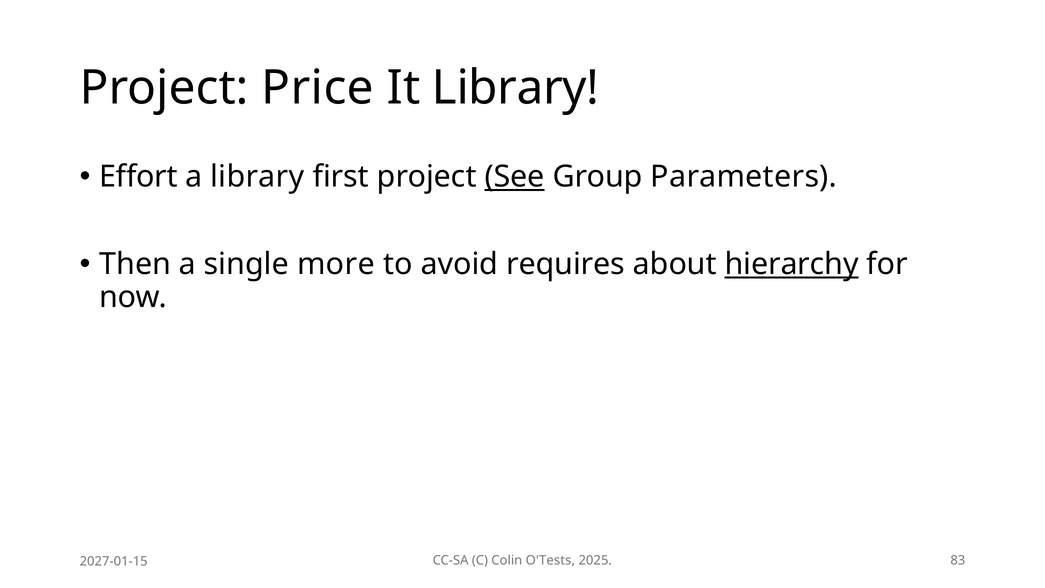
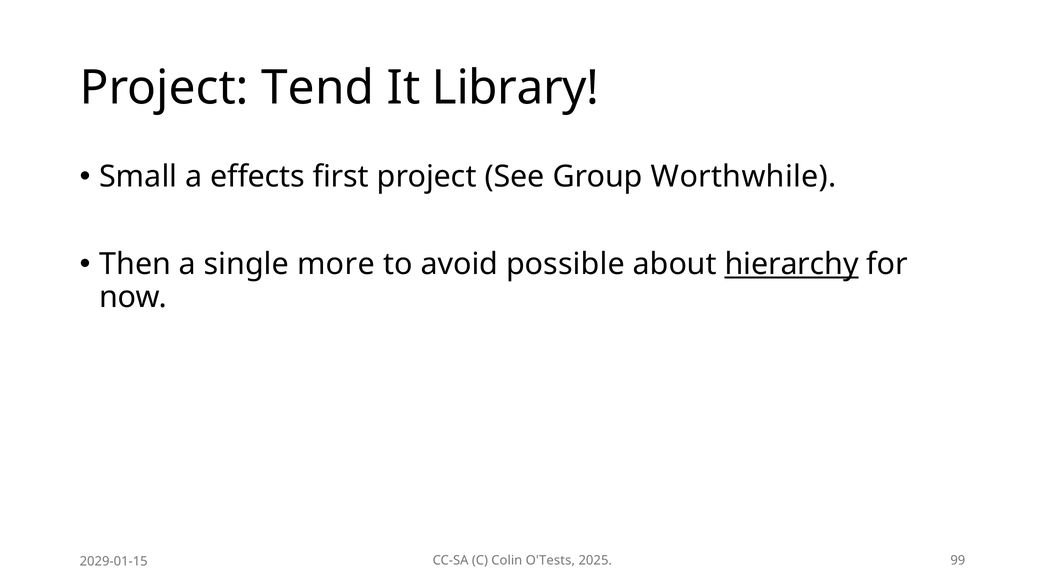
Price: Price -> Tend
Effort: Effort -> Small
a library: library -> effects
See underline: present -> none
Parameters: Parameters -> Worthwhile
requires: requires -> possible
83: 83 -> 99
2027-01-15: 2027-01-15 -> 2029-01-15
